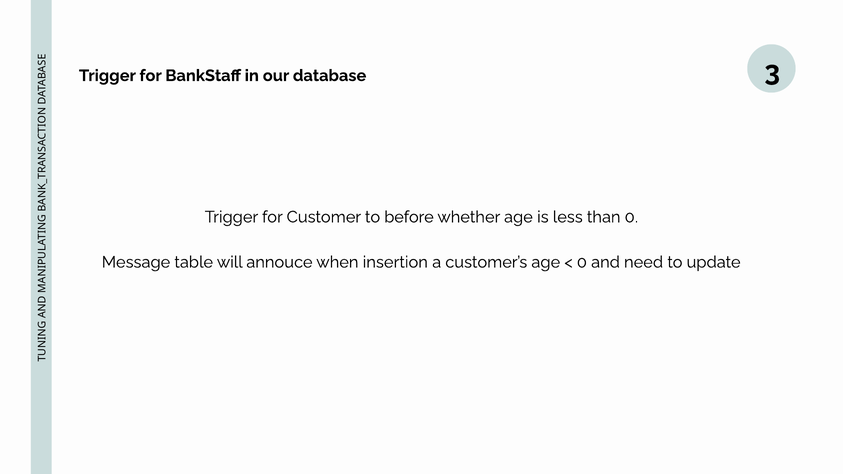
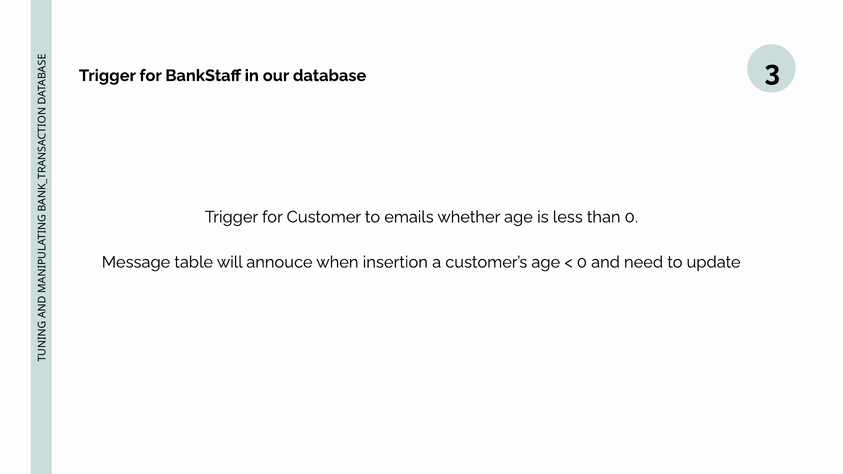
before: before -> emails
